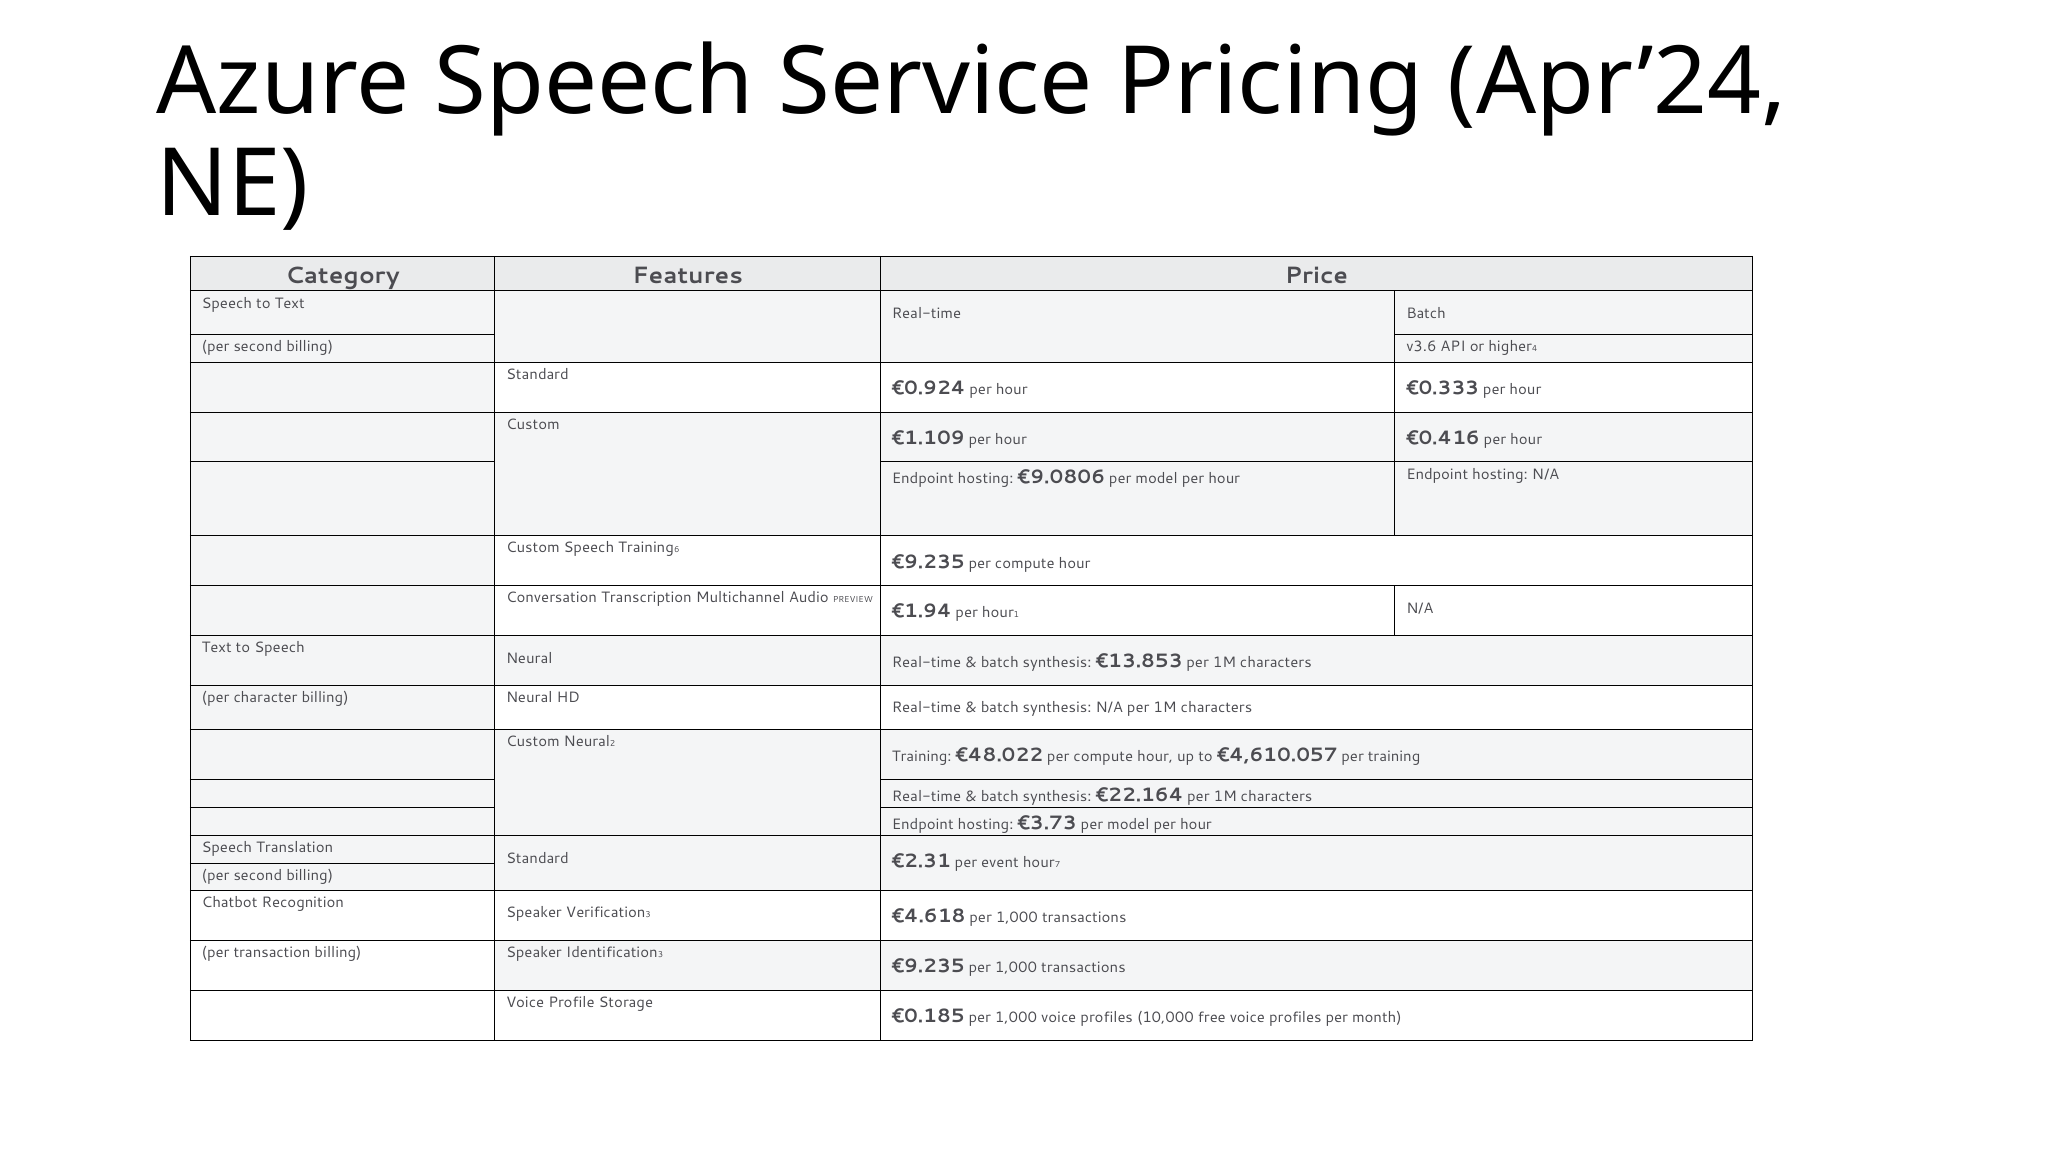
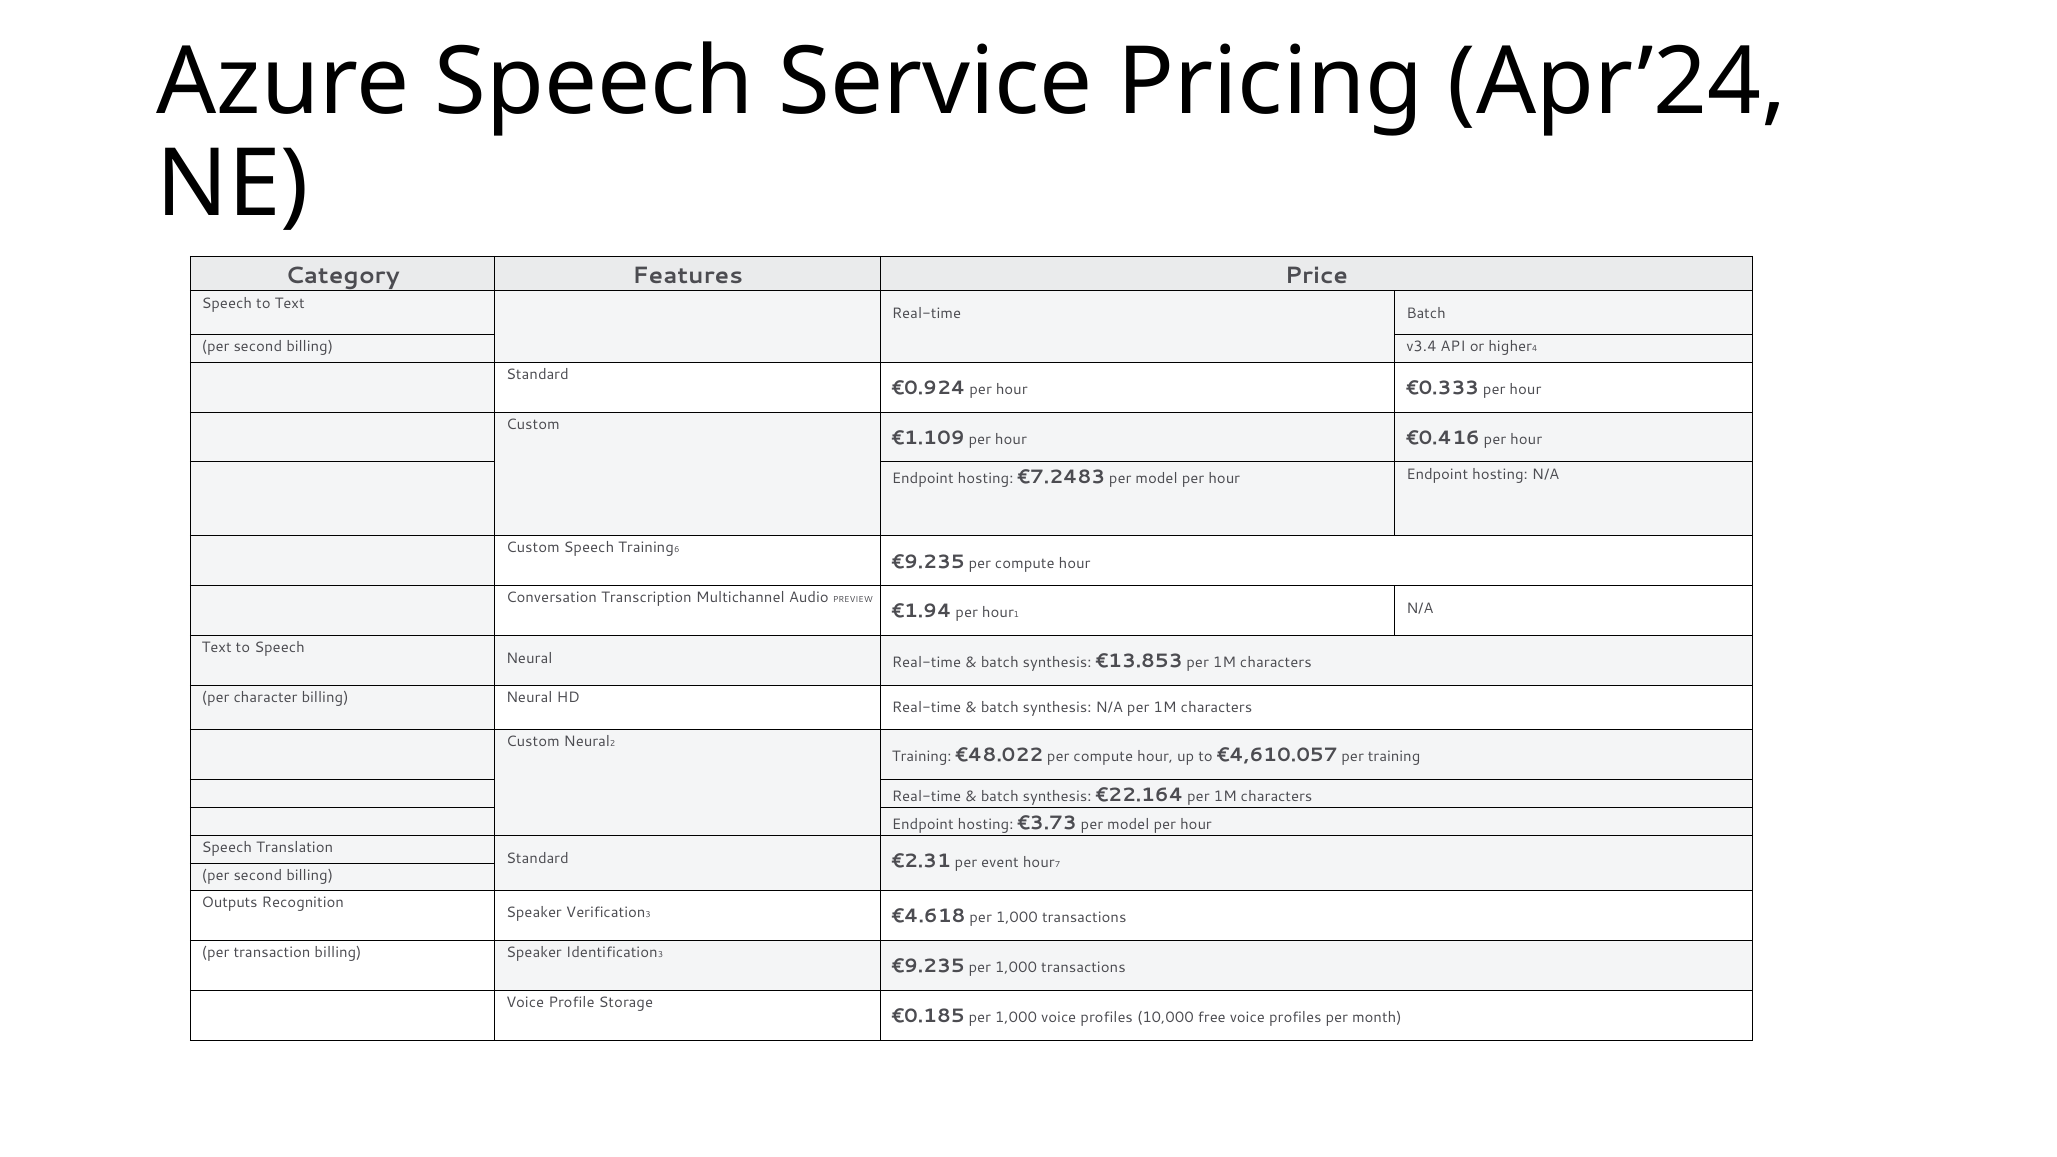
v3.6: v3.6 -> v3.4
€9.0806: €9.0806 -> €7.2483
Chatbot: Chatbot -> Outputs
